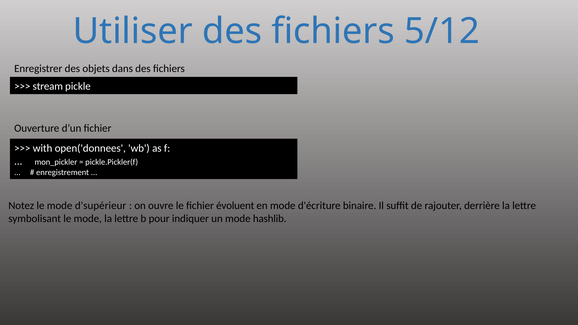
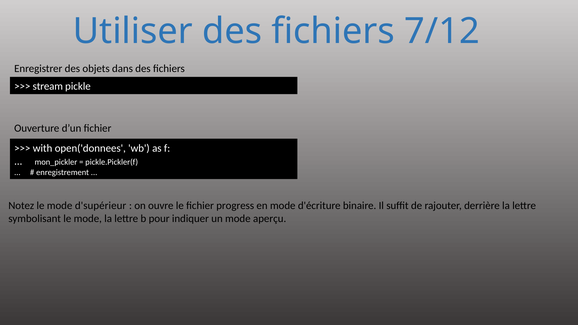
5/12: 5/12 -> 7/12
évoluent: évoluent -> progress
hashlib: hashlib -> aperçu
